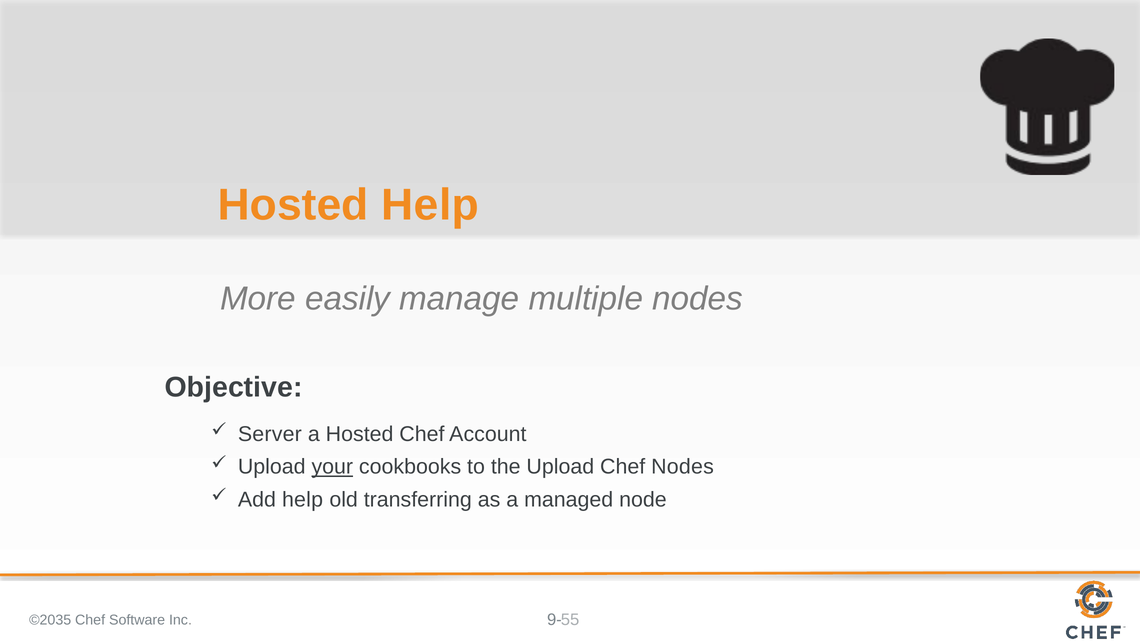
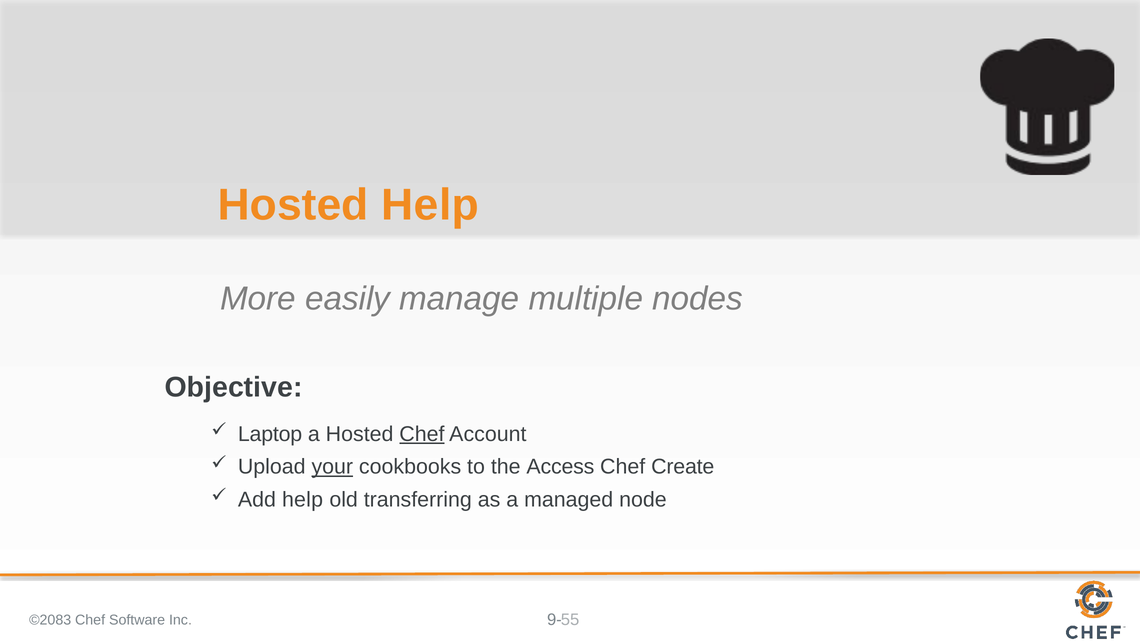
Server: Server -> Laptop
Chef at (422, 434) underline: none -> present
the Upload: Upload -> Access
Chef Nodes: Nodes -> Create
©2035: ©2035 -> ©2083
